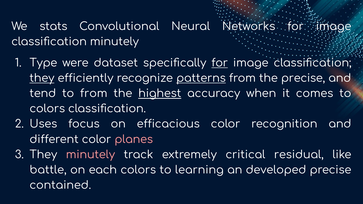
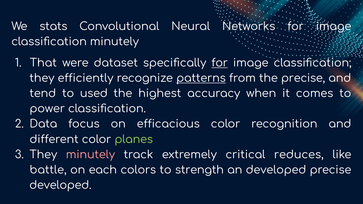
Type: Type -> That
they at (42, 78) underline: present -> none
to from: from -> used
highest underline: present -> none
colors at (47, 109): colors -> power
Uses: Uses -> Data
planes colour: pink -> light green
residual: residual -> reduces
learning: learning -> strength
contained at (60, 185): contained -> developed
